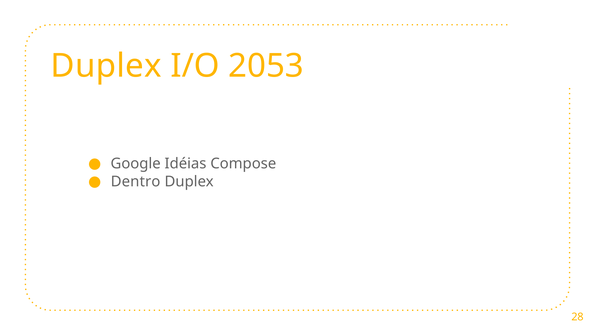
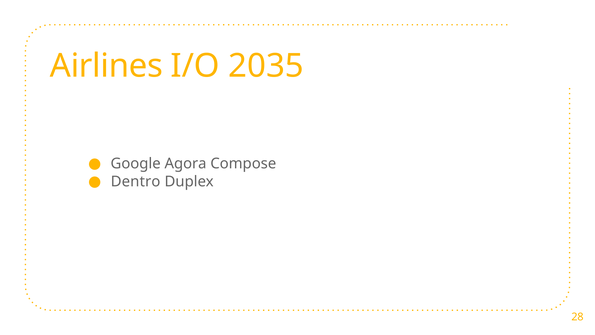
Duplex at (106, 66): Duplex -> Airlines
2053: 2053 -> 2035
Idéias: Idéias -> Agora
